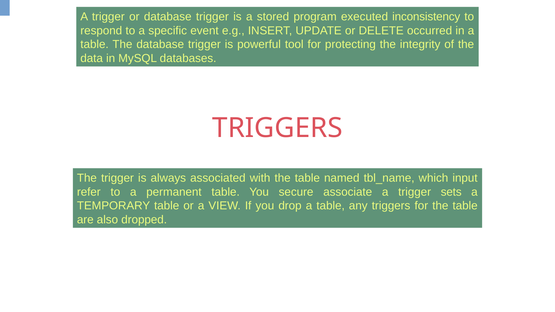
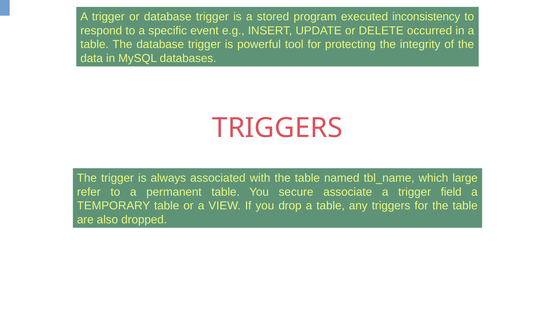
input: input -> large
sets: sets -> field
